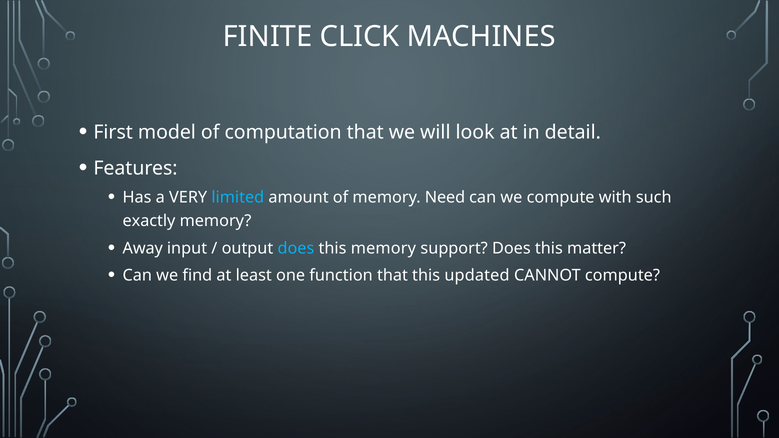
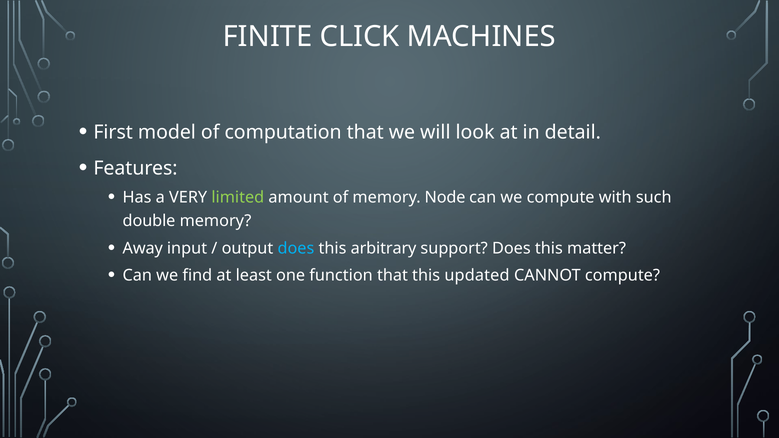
limited colour: light blue -> light green
Need: Need -> Node
exactly: exactly -> double
this memory: memory -> arbitrary
